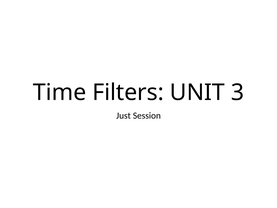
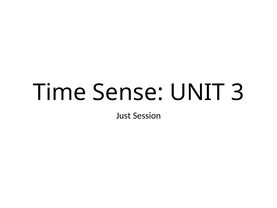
Filters: Filters -> Sense
